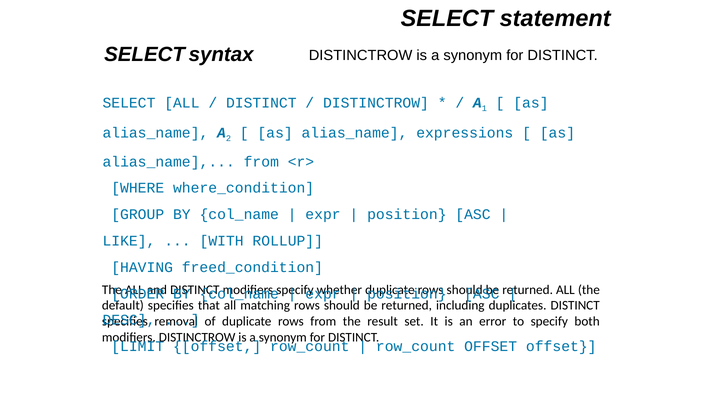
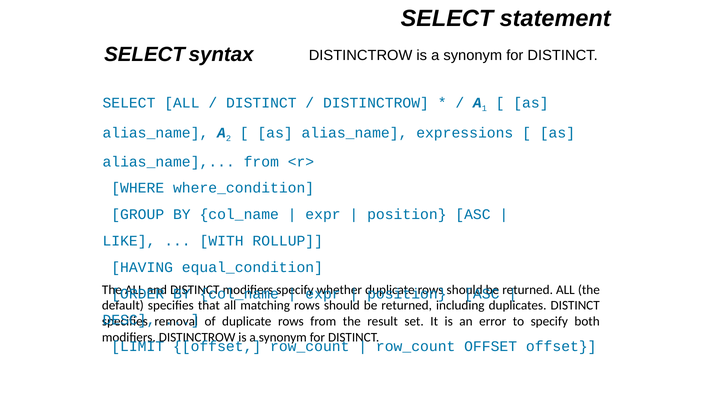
freed_condition: freed_condition -> equal_condition
